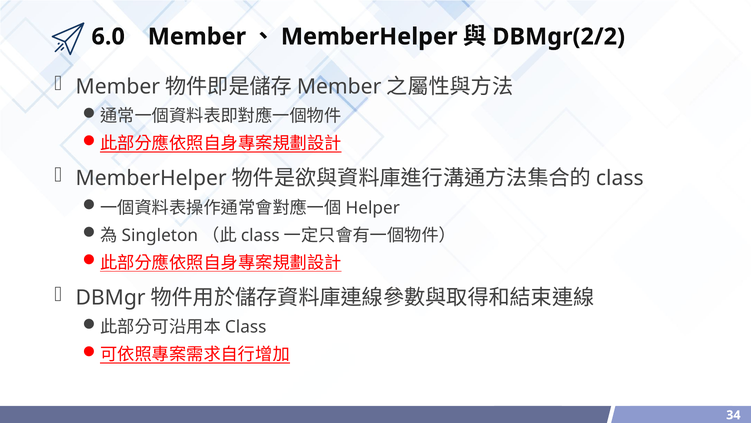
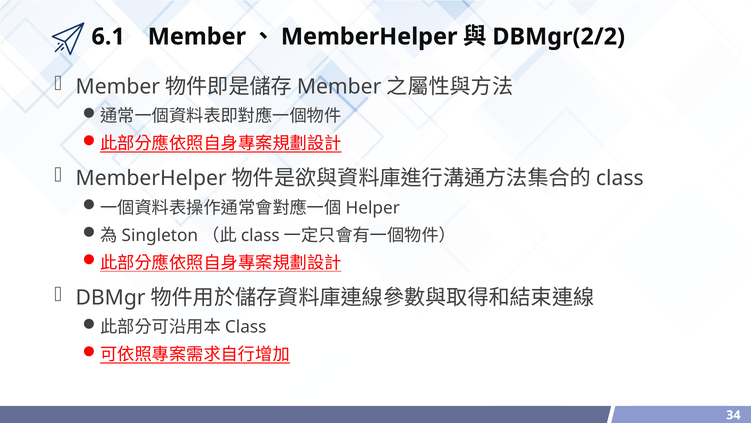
6.0: 6.0 -> 6.1
